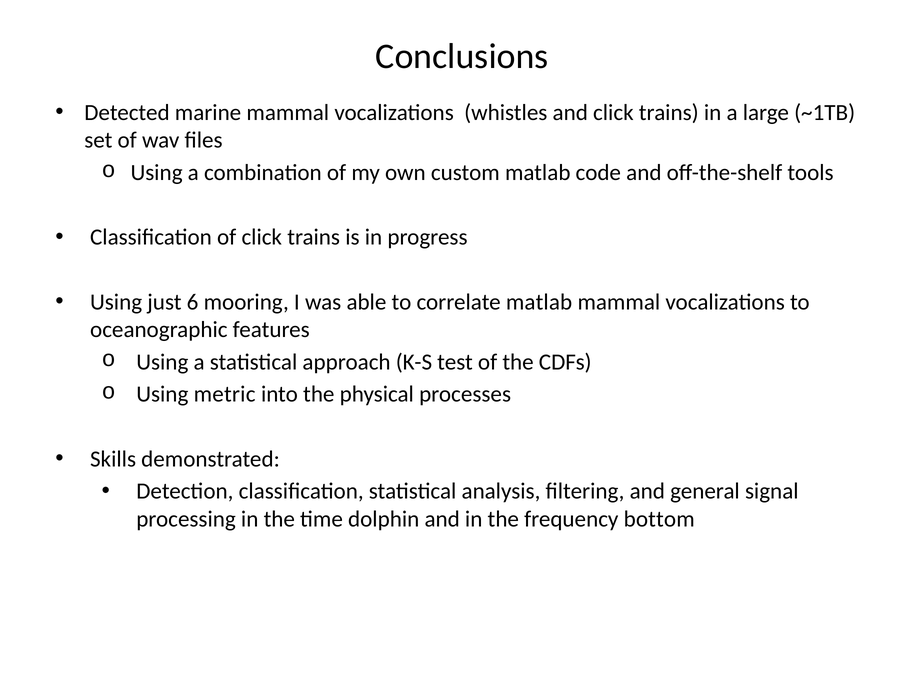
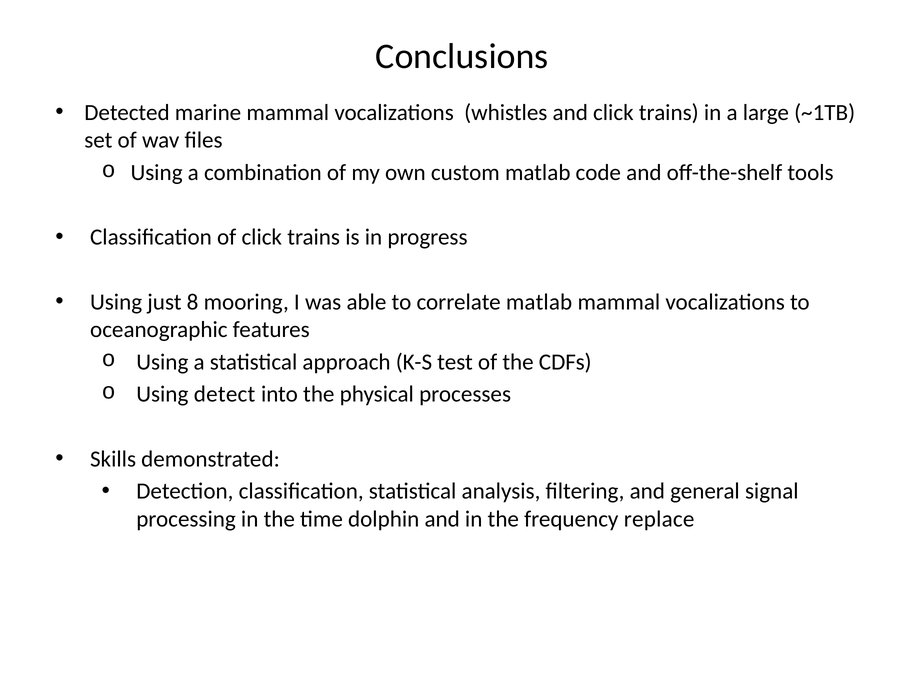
6: 6 -> 8
metric: metric -> detect
bottom: bottom -> replace
